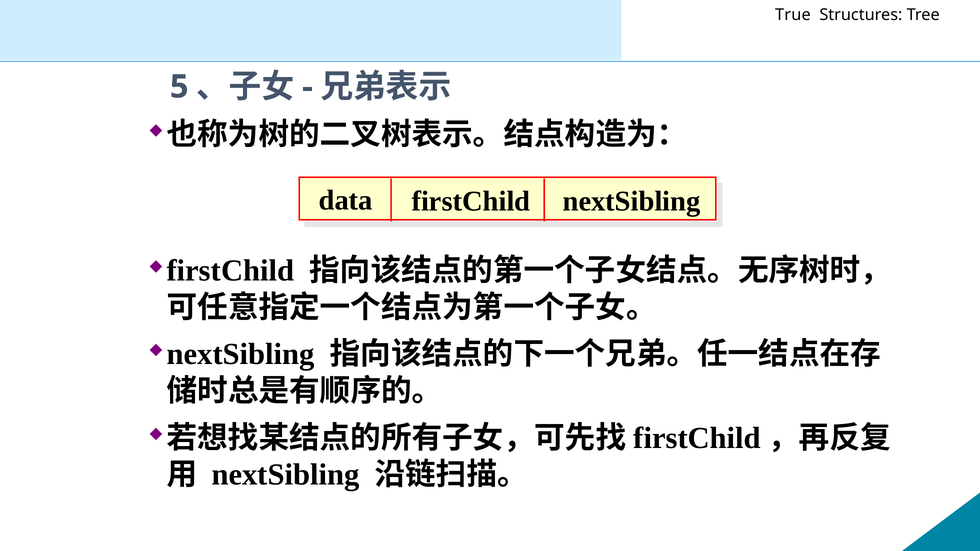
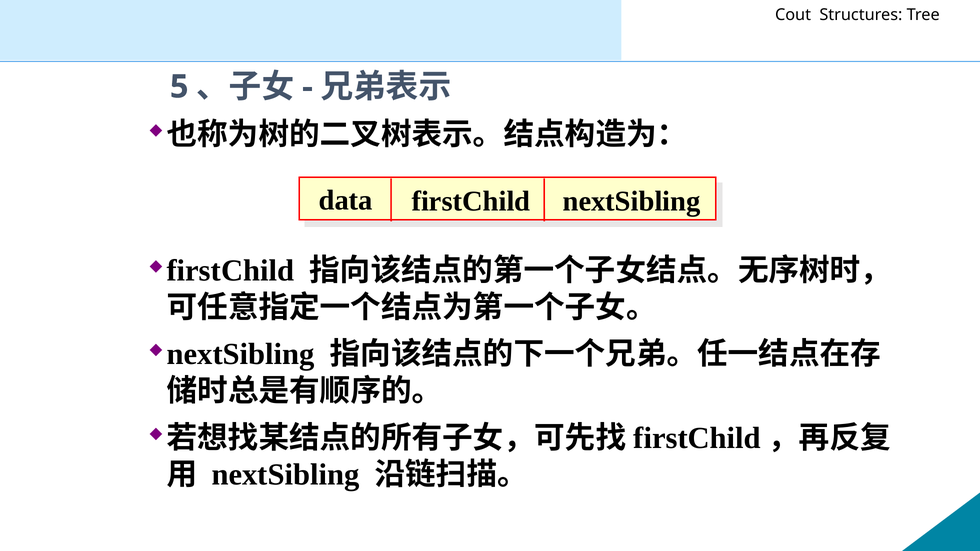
True: True -> Cout
